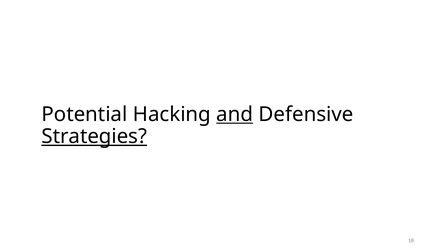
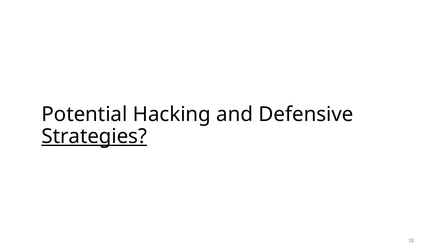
and underline: present -> none
